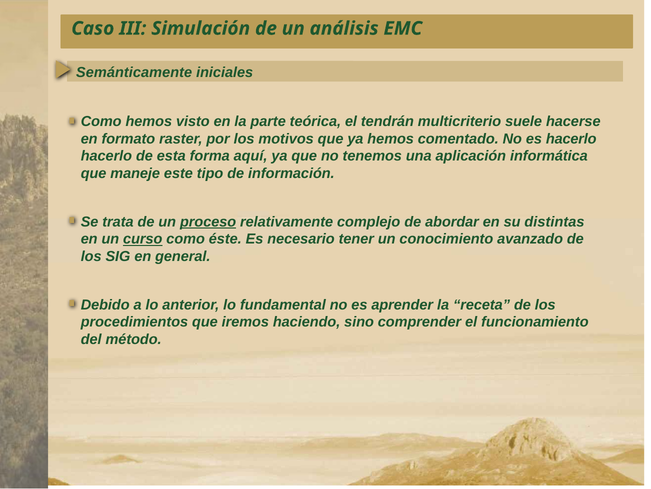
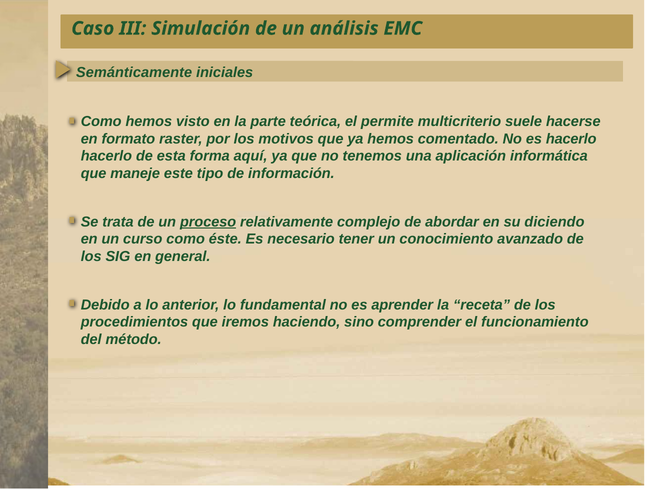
tendrán: tendrán -> permite
distintas: distintas -> diciendo
curso underline: present -> none
